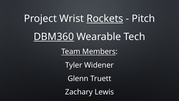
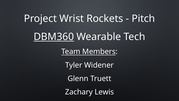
Rockets underline: present -> none
